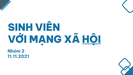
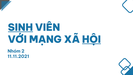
SINH underline: none -> present
